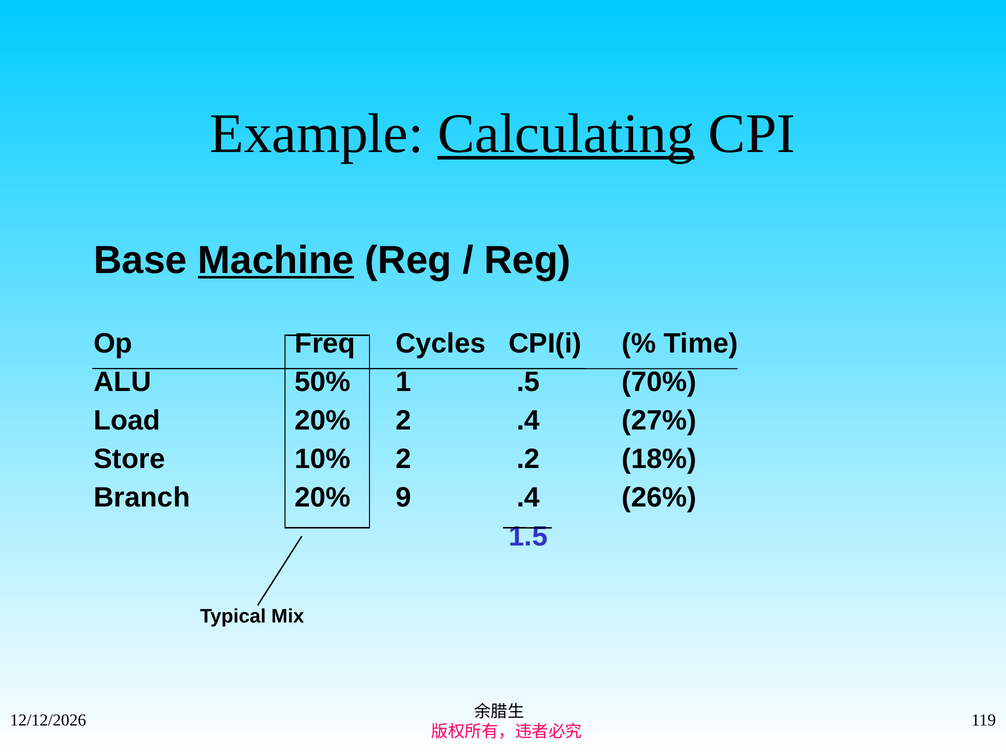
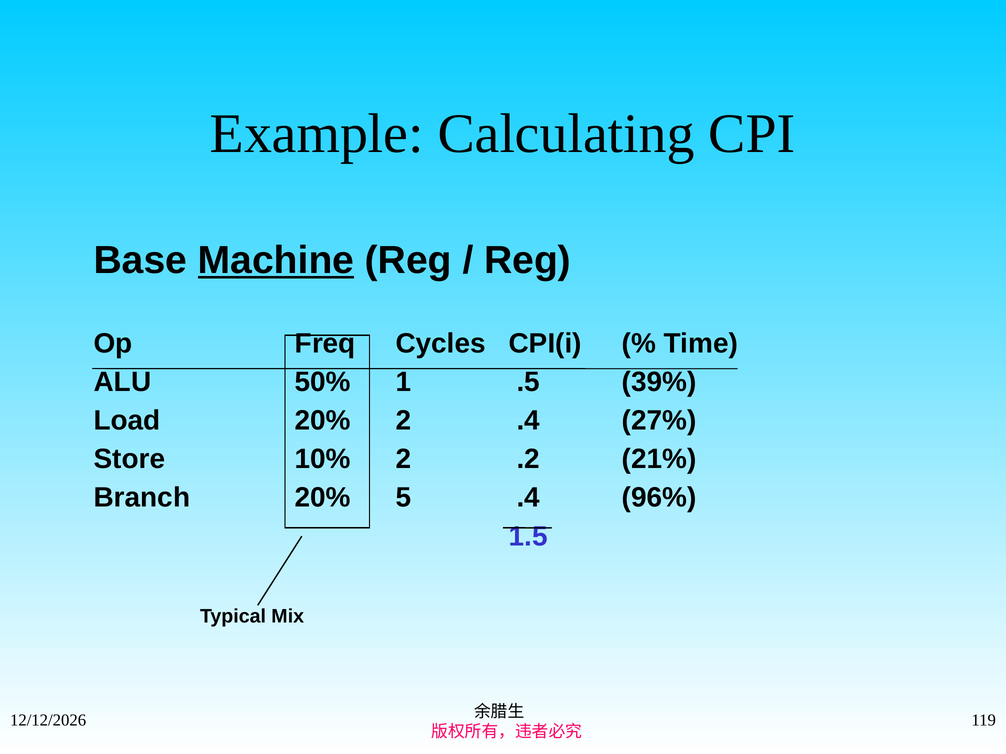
Calculating underline: present -> none
70%: 70% -> 39%
18%: 18% -> 21%
9: 9 -> 5
26%: 26% -> 96%
